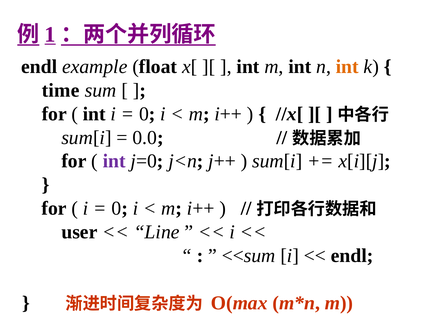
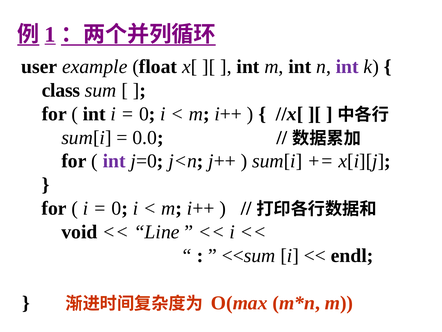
endl at (39, 67): endl -> user
int at (347, 67) colour: orange -> purple
time: time -> class
user: user -> void
